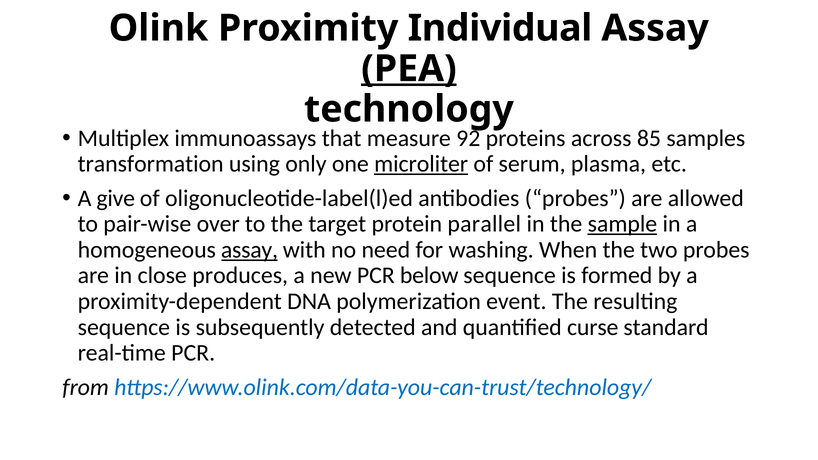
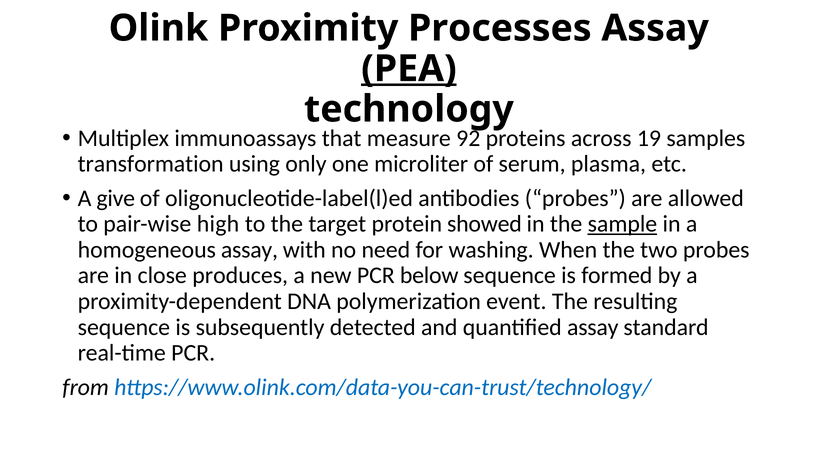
Individual: Individual -> Processes
85: 85 -> 19
microliter underline: present -> none
over: over -> high
parallel: parallel -> showed
assay at (249, 250) underline: present -> none
quantified curse: curse -> assay
